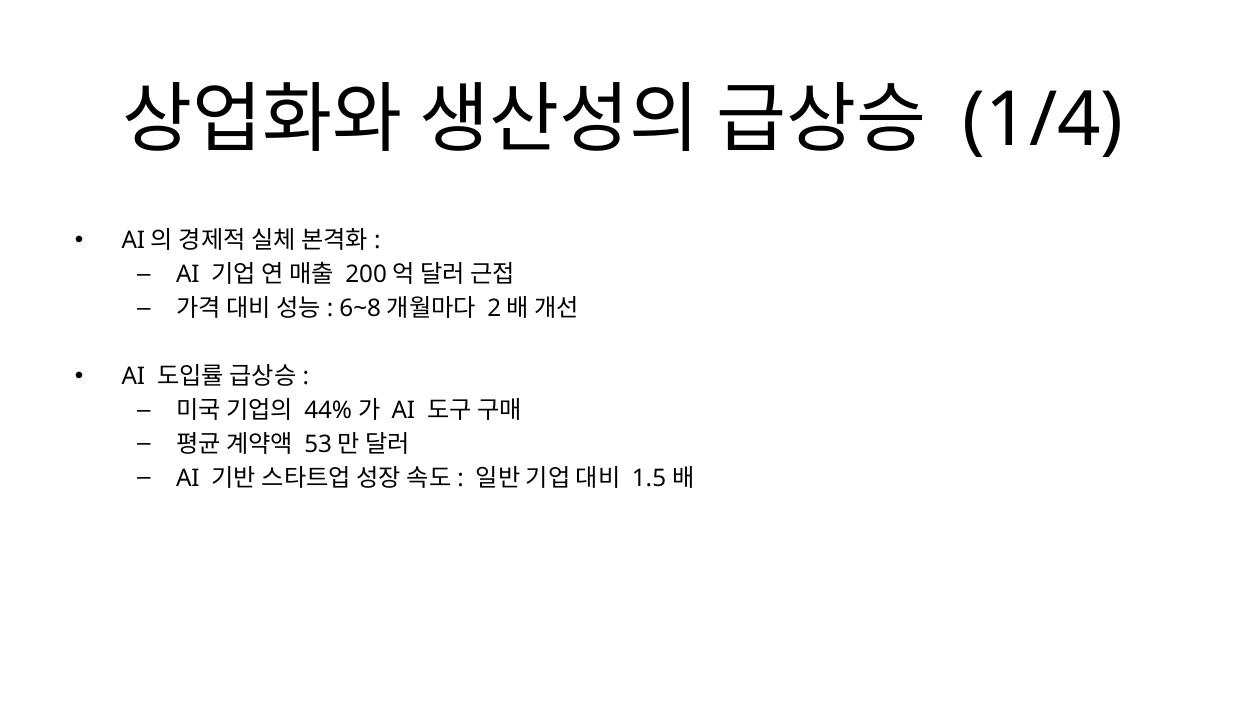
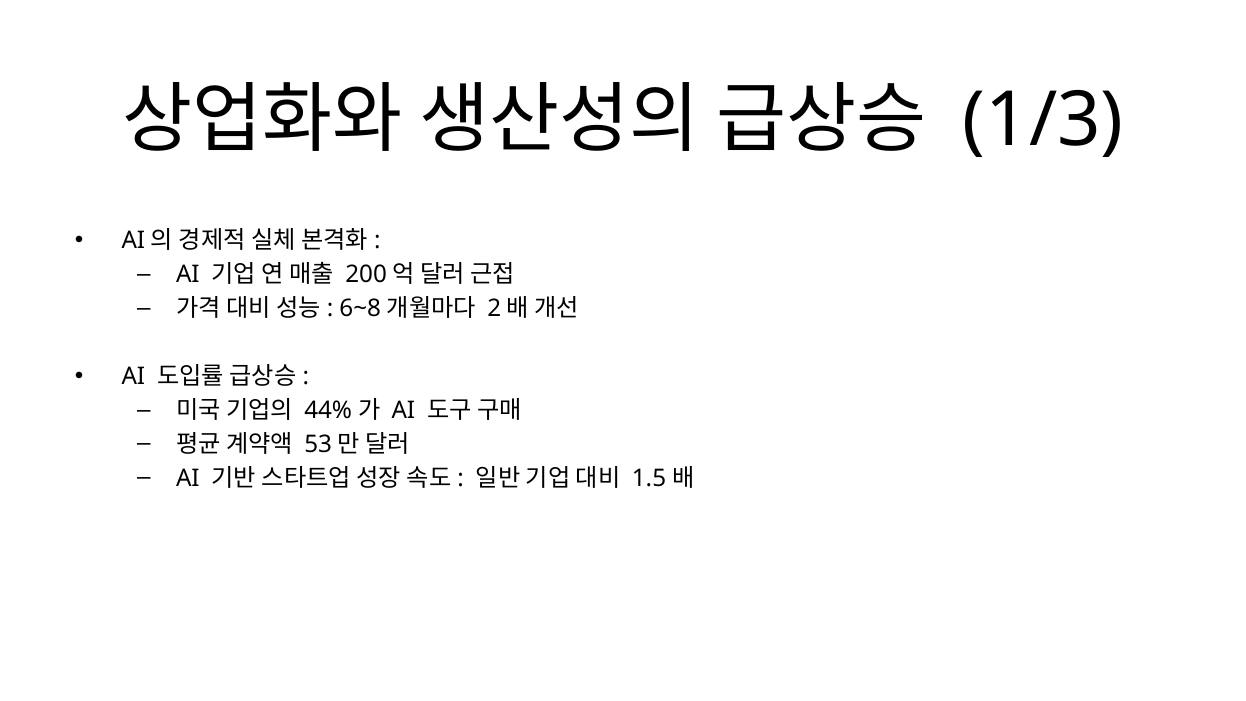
1/4: 1/4 -> 1/3
